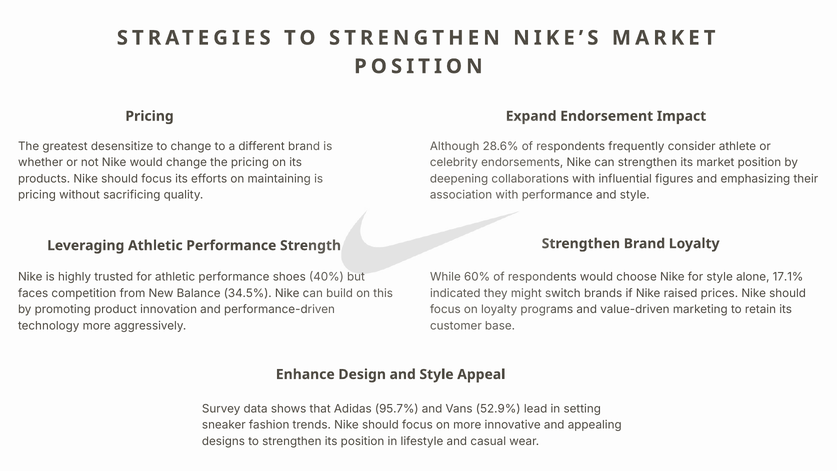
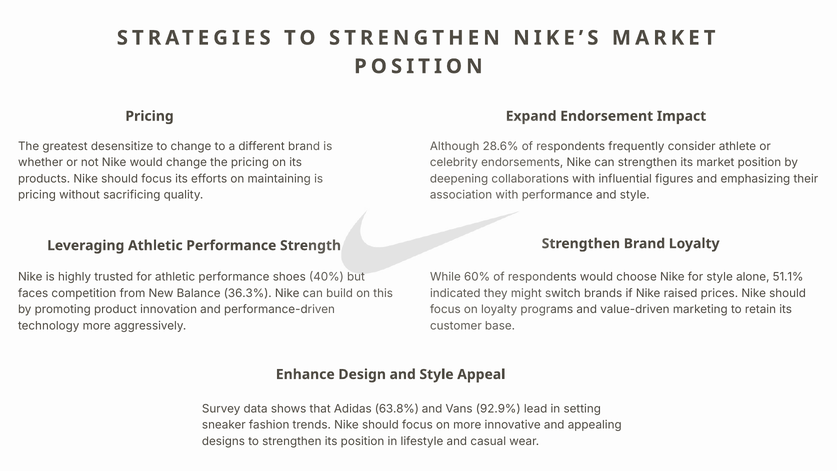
17.1%: 17.1% -> 51.1%
34.5%: 34.5% -> 36.3%
95.7%: 95.7% -> 63.8%
52.9%: 52.9% -> 92.9%
